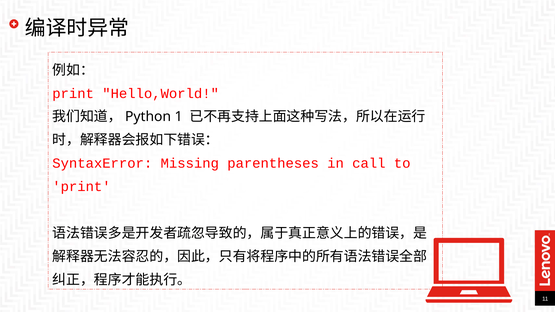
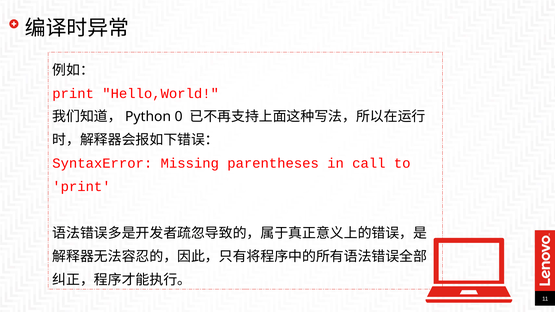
1: 1 -> 0
